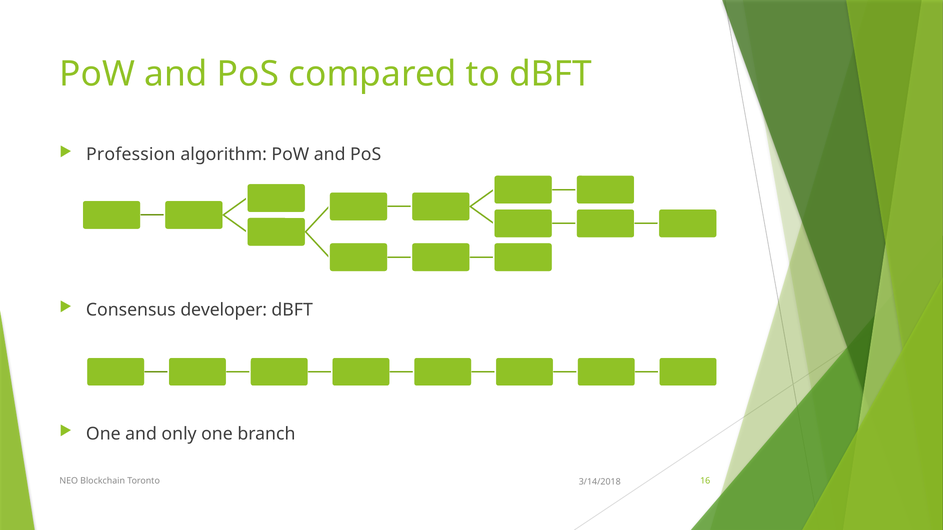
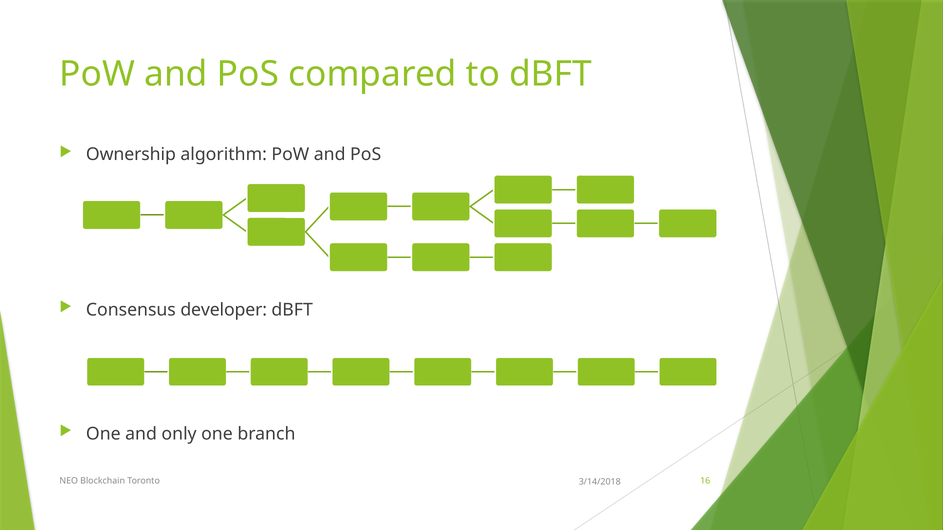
Profession: Profession -> Ownership
